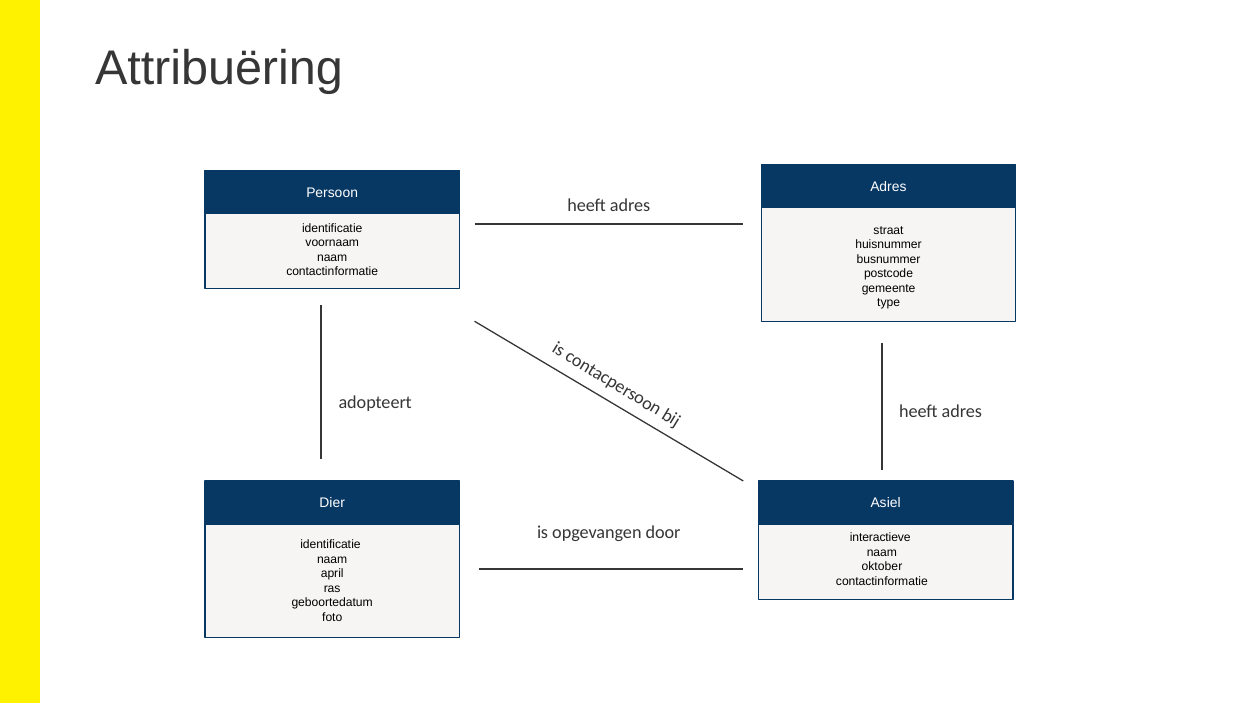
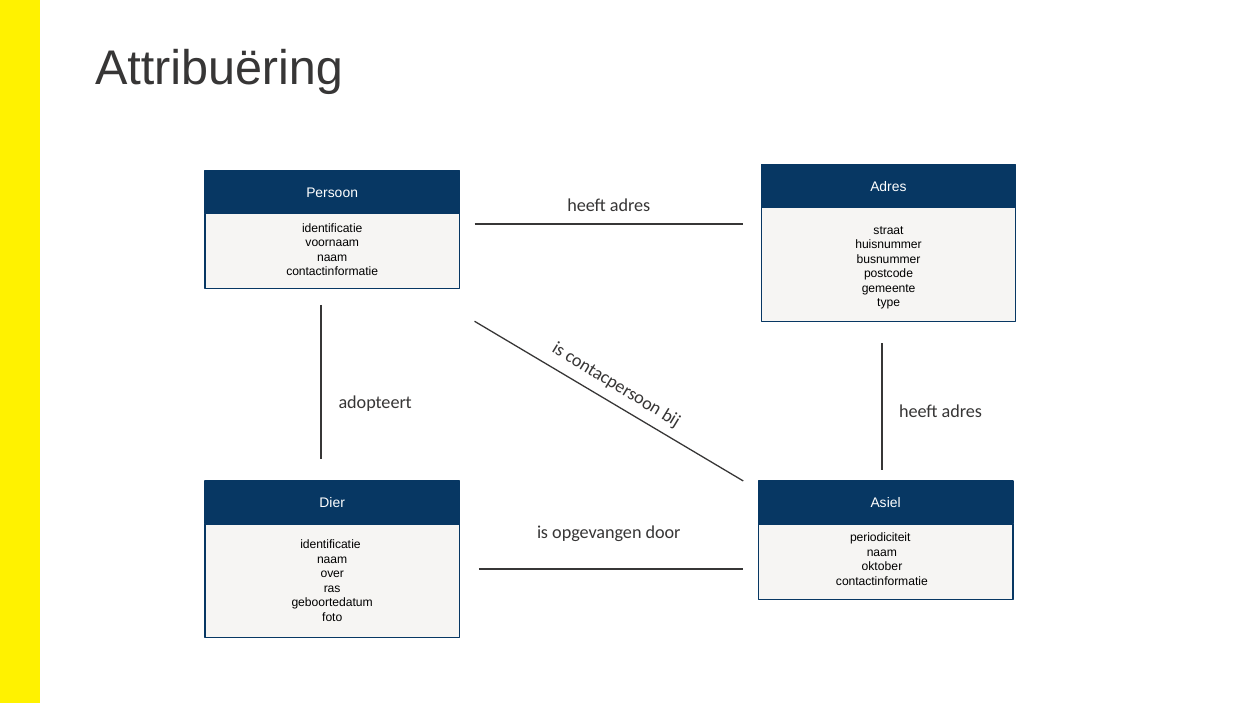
interactieve: interactieve -> periodiciteit
april: april -> over
